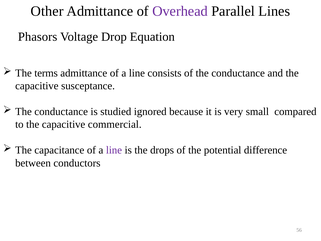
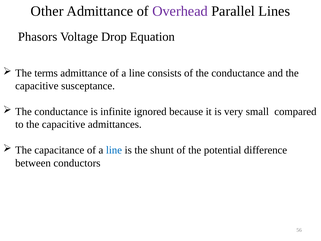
studied: studied -> infinite
commercial: commercial -> admittances
line at (114, 150) colour: purple -> blue
drops: drops -> shunt
